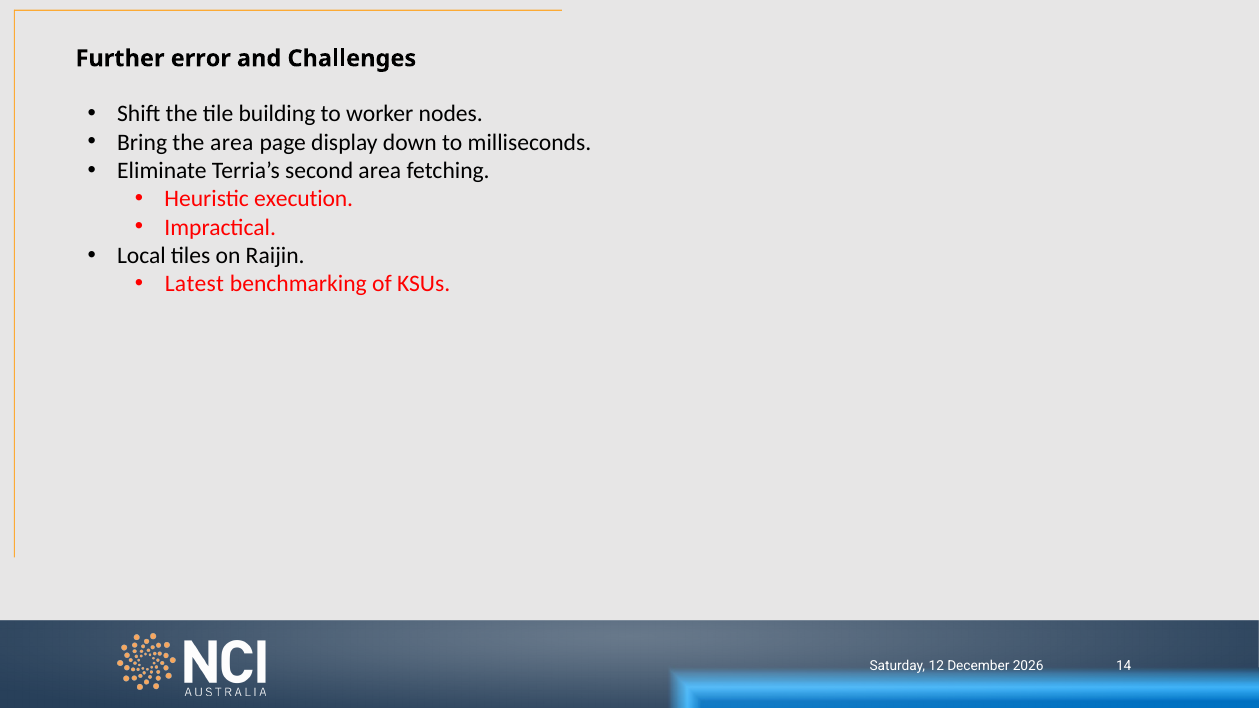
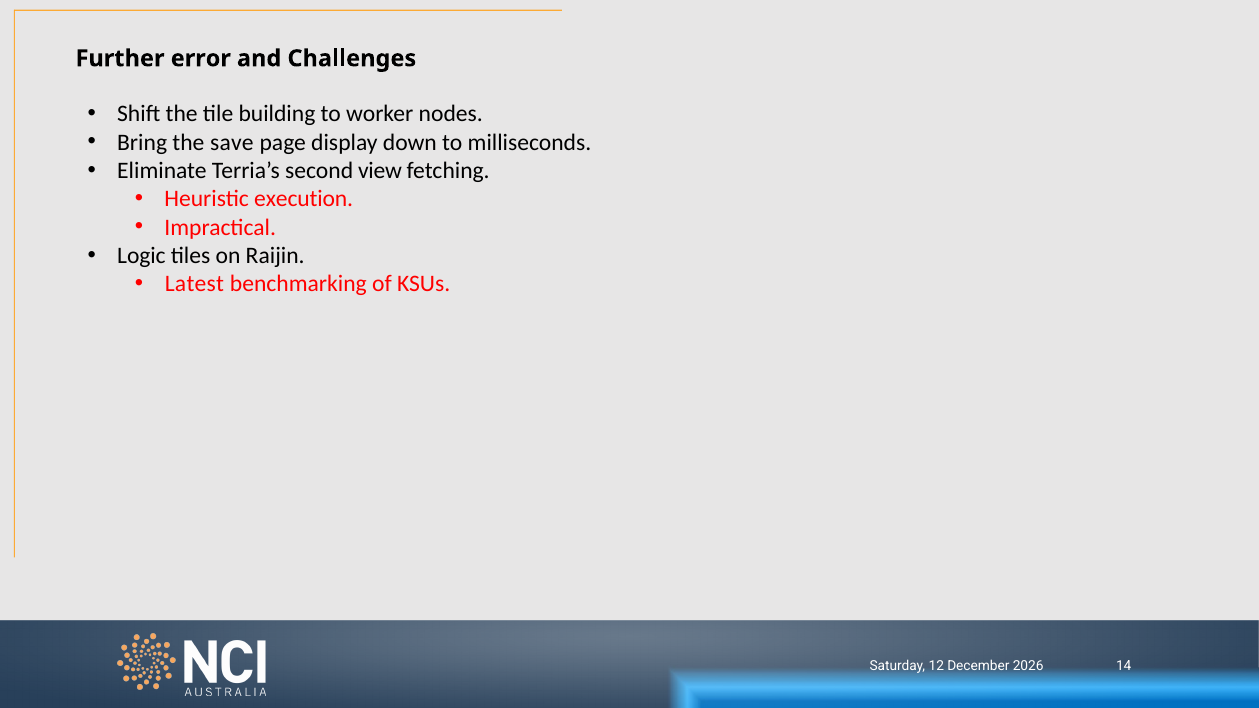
the area: area -> save
second area: area -> view
Local: Local -> Logic
